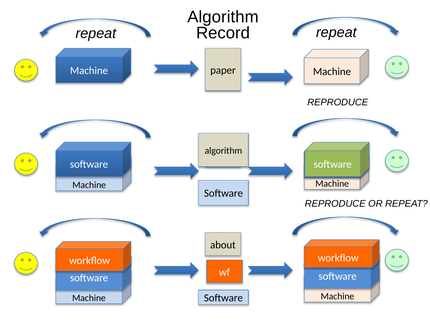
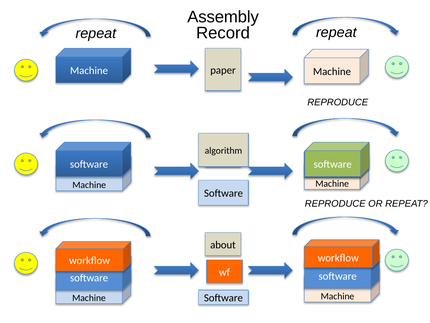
Algorithm at (223, 17): Algorithm -> Assembly
